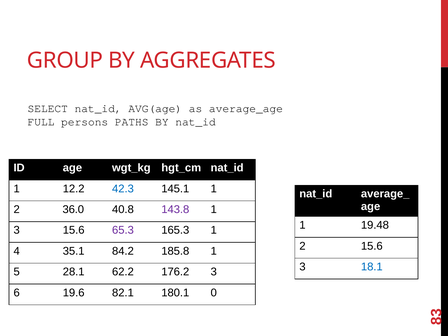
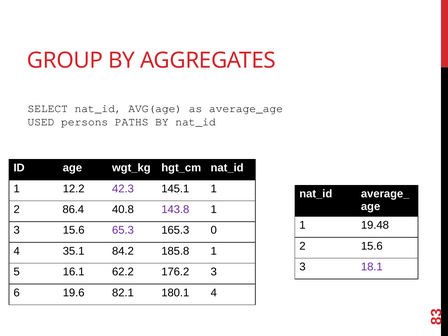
FULL: FULL -> USED
42.3 colour: blue -> purple
36.0: 36.0 -> 86.4
165.3 1: 1 -> 0
18.1 colour: blue -> purple
28.1: 28.1 -> 16.1
180.1 0: 0 -> 4
